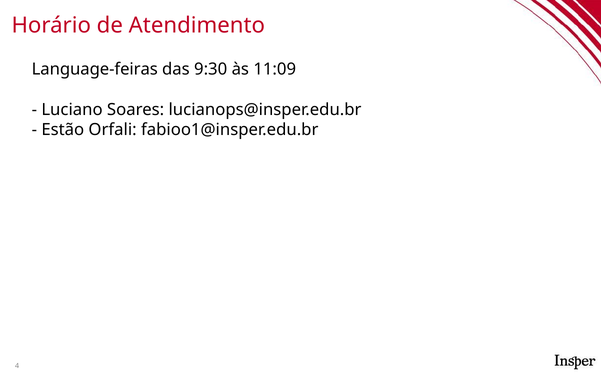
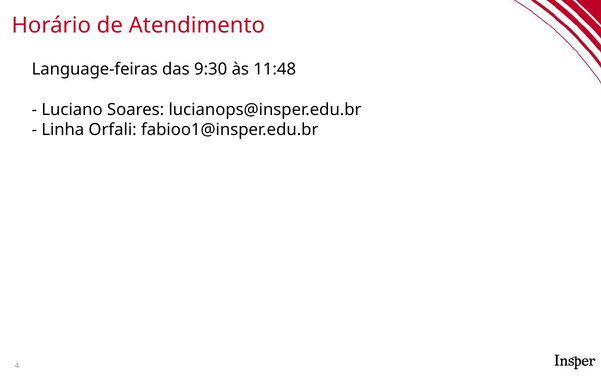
11:09: 11:09 -> 11:48
Estão: Estão -> Linha
